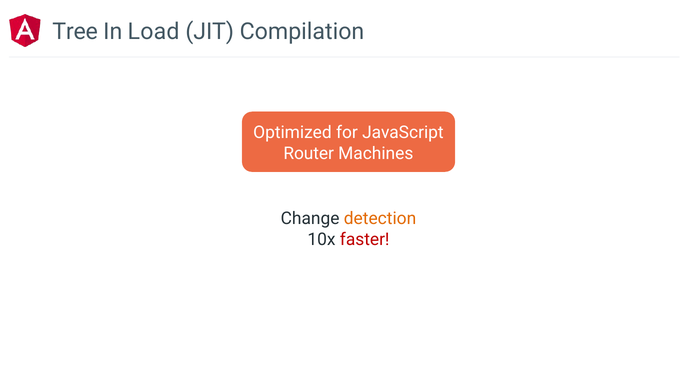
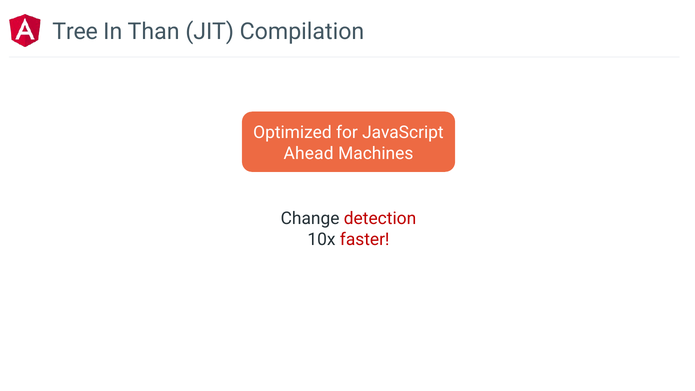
Load: Load -> Than
Router: Router -> Ahead
detection colour: orange -> red
